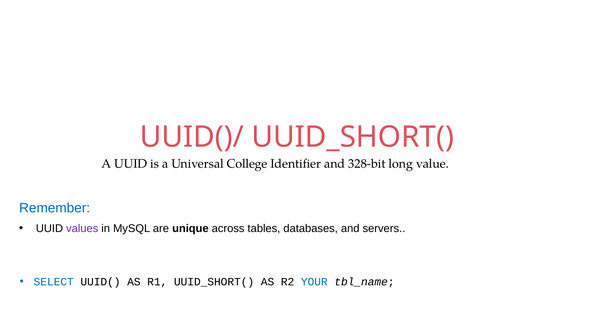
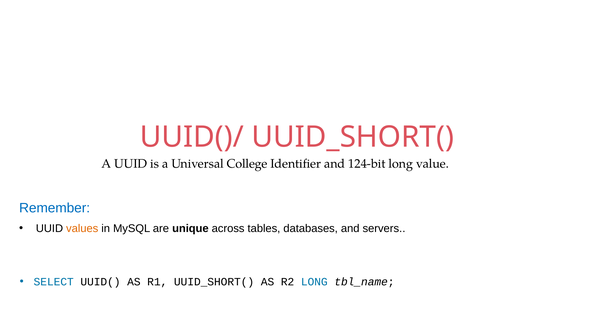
328-bit: 328-bit -> 124-bit
values colour: purple -> orange
R2 YOUR: YOUR -> LONG
